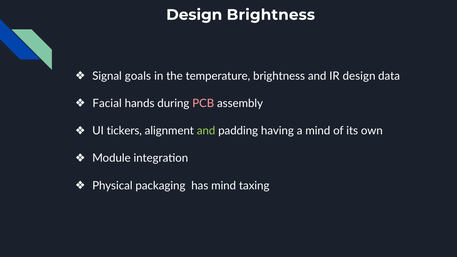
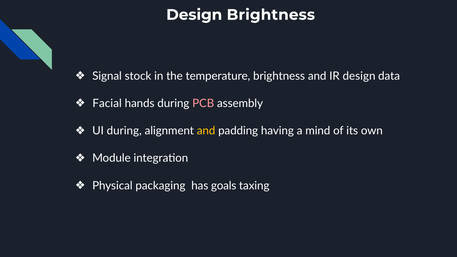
goals: goals -> stock
UI tickers: tickers -> during
and at (206, 131) colour: light green -> yellow
has mind: mind -> goals
